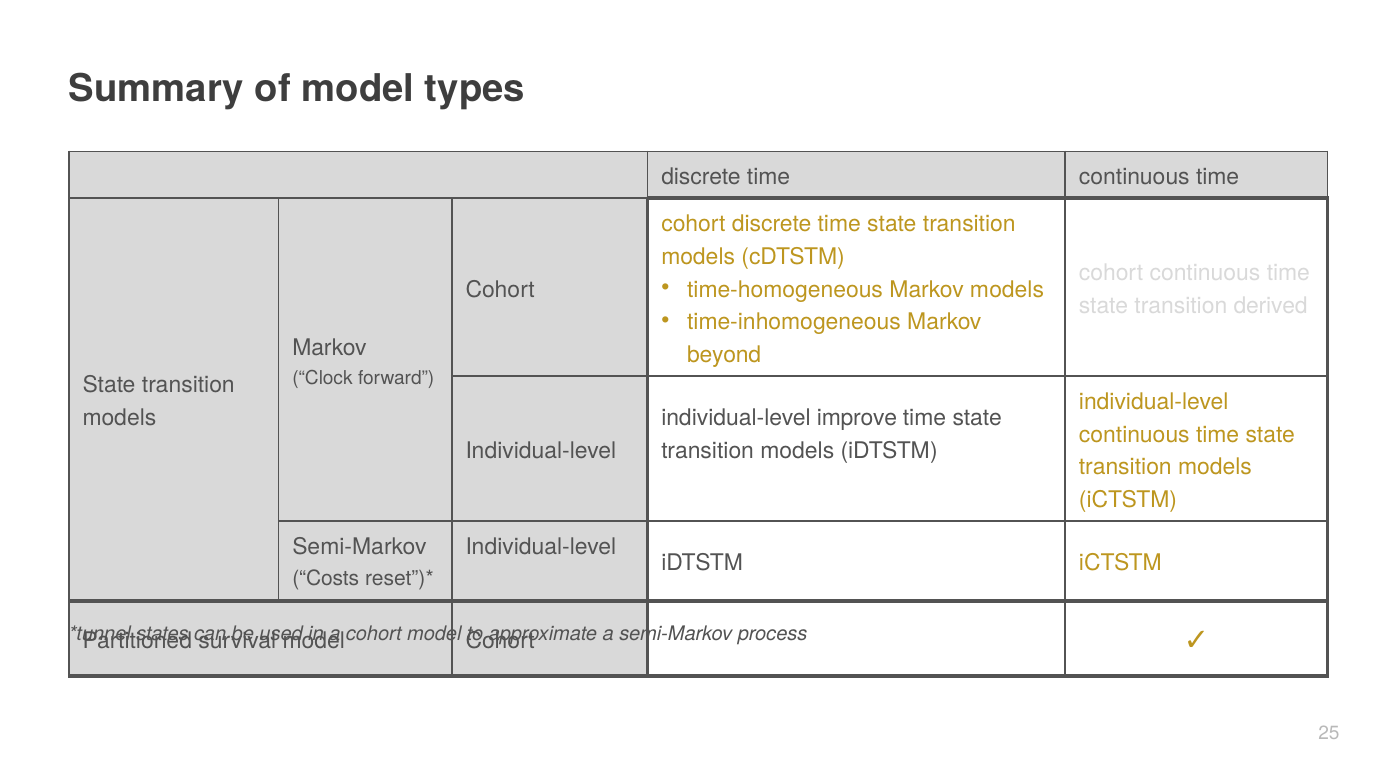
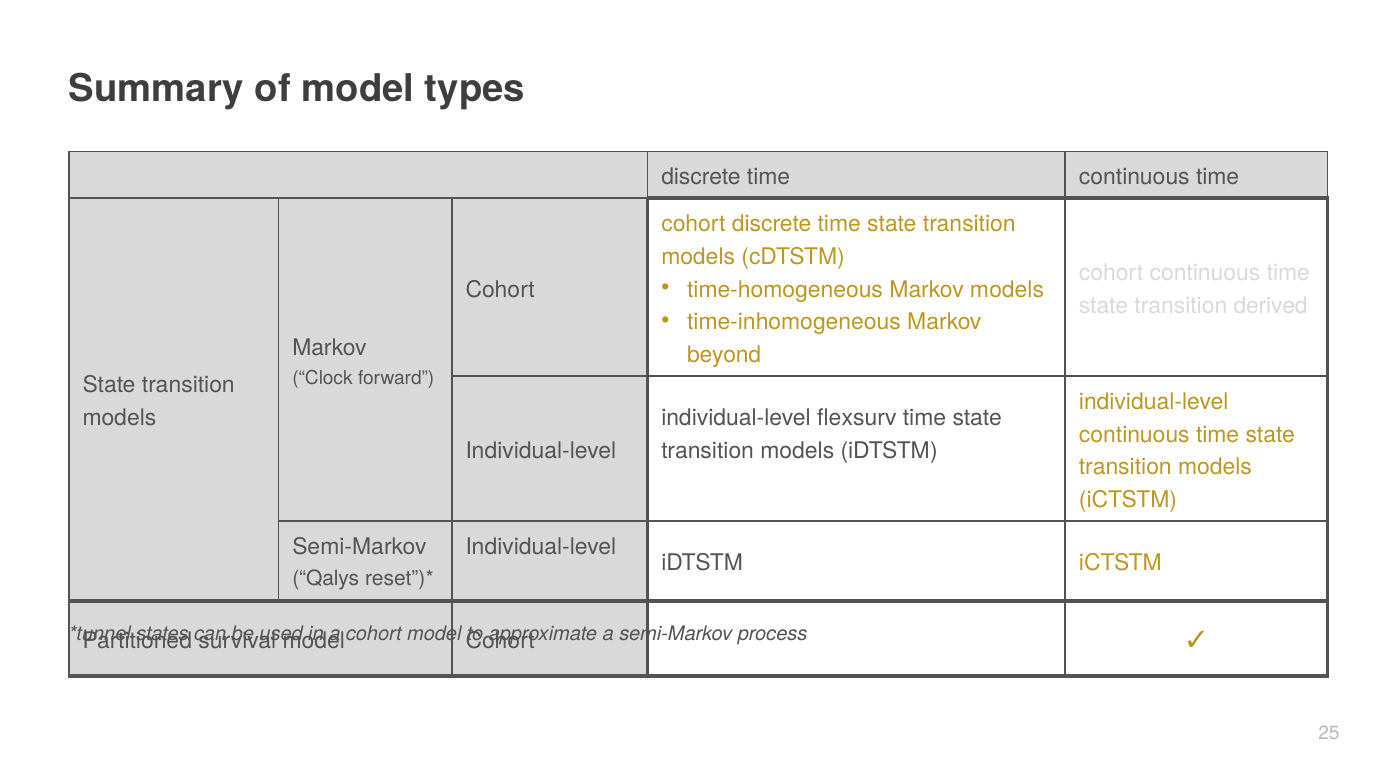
improve: improve -> flexsurv
Costs: Costs -> Qalys
